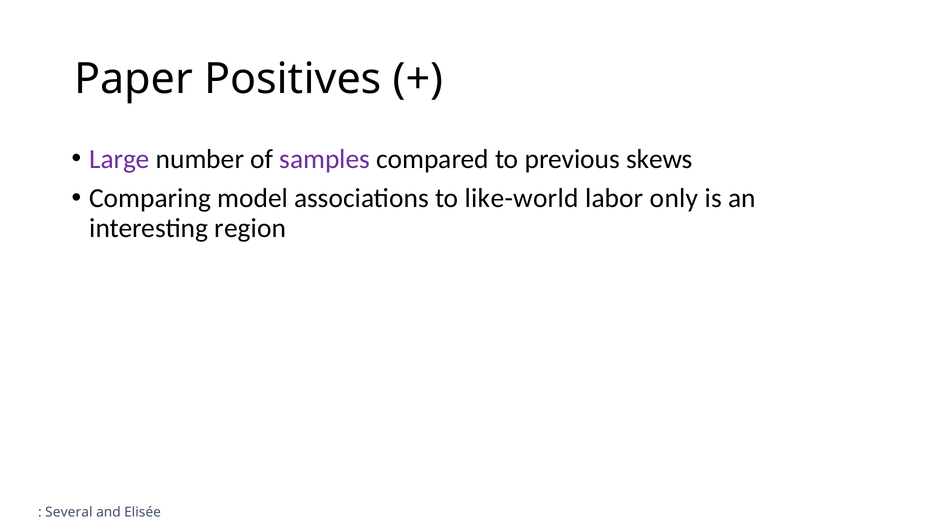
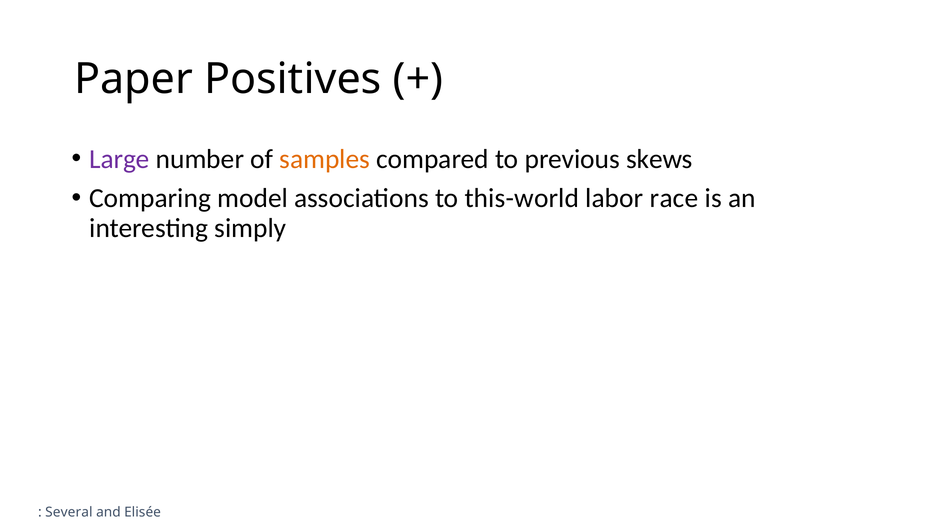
samples colour: purple -> orange
like-world: like-world -> this-world
only: only -> race
region: region -> simply
